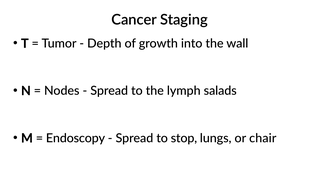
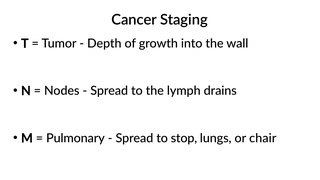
salads: salads -> drains
Endoscopy: Endoscopy -> Pulmonary
